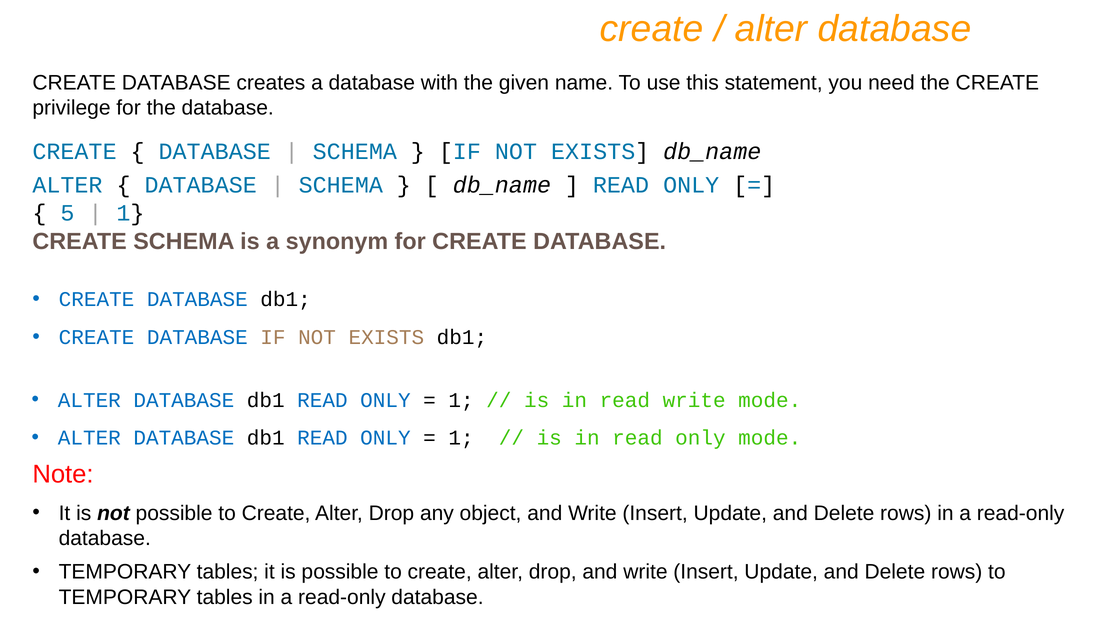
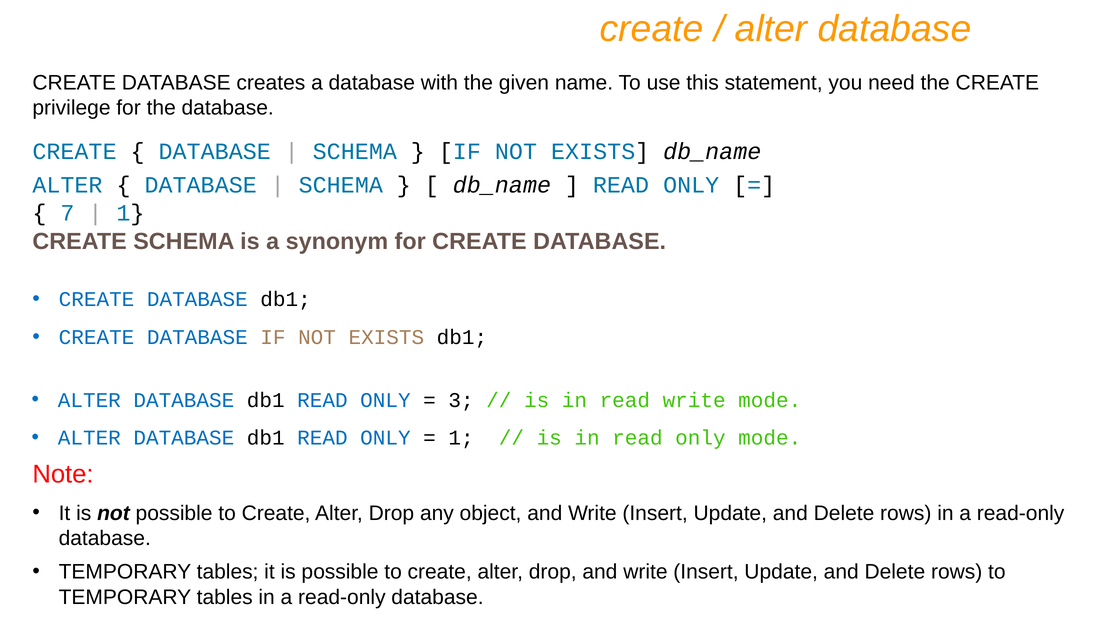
5: 5 -> 7
1 at (461, 400): 1 -> 3
